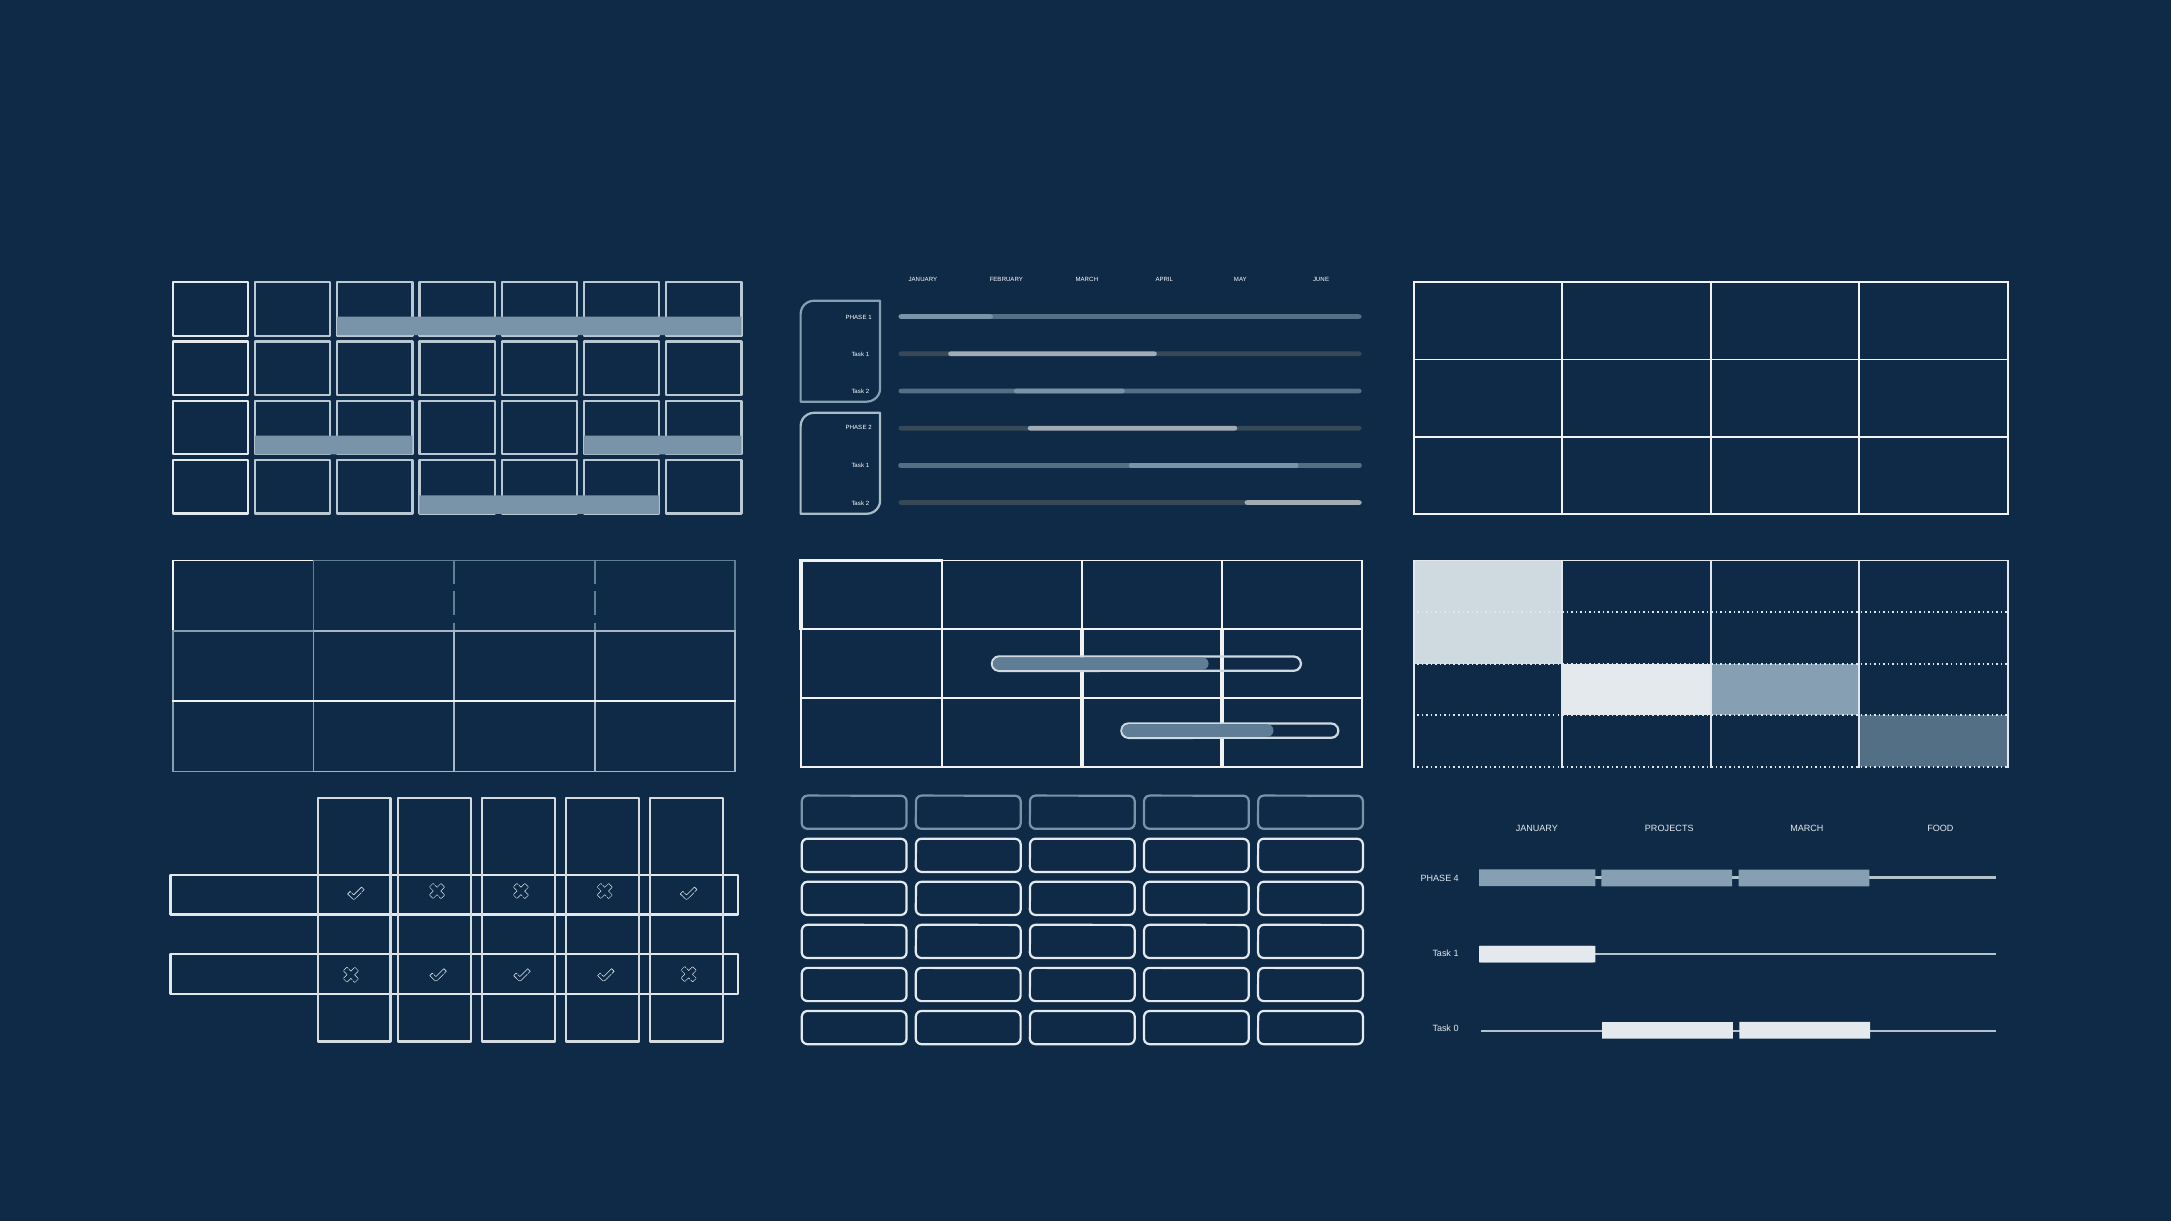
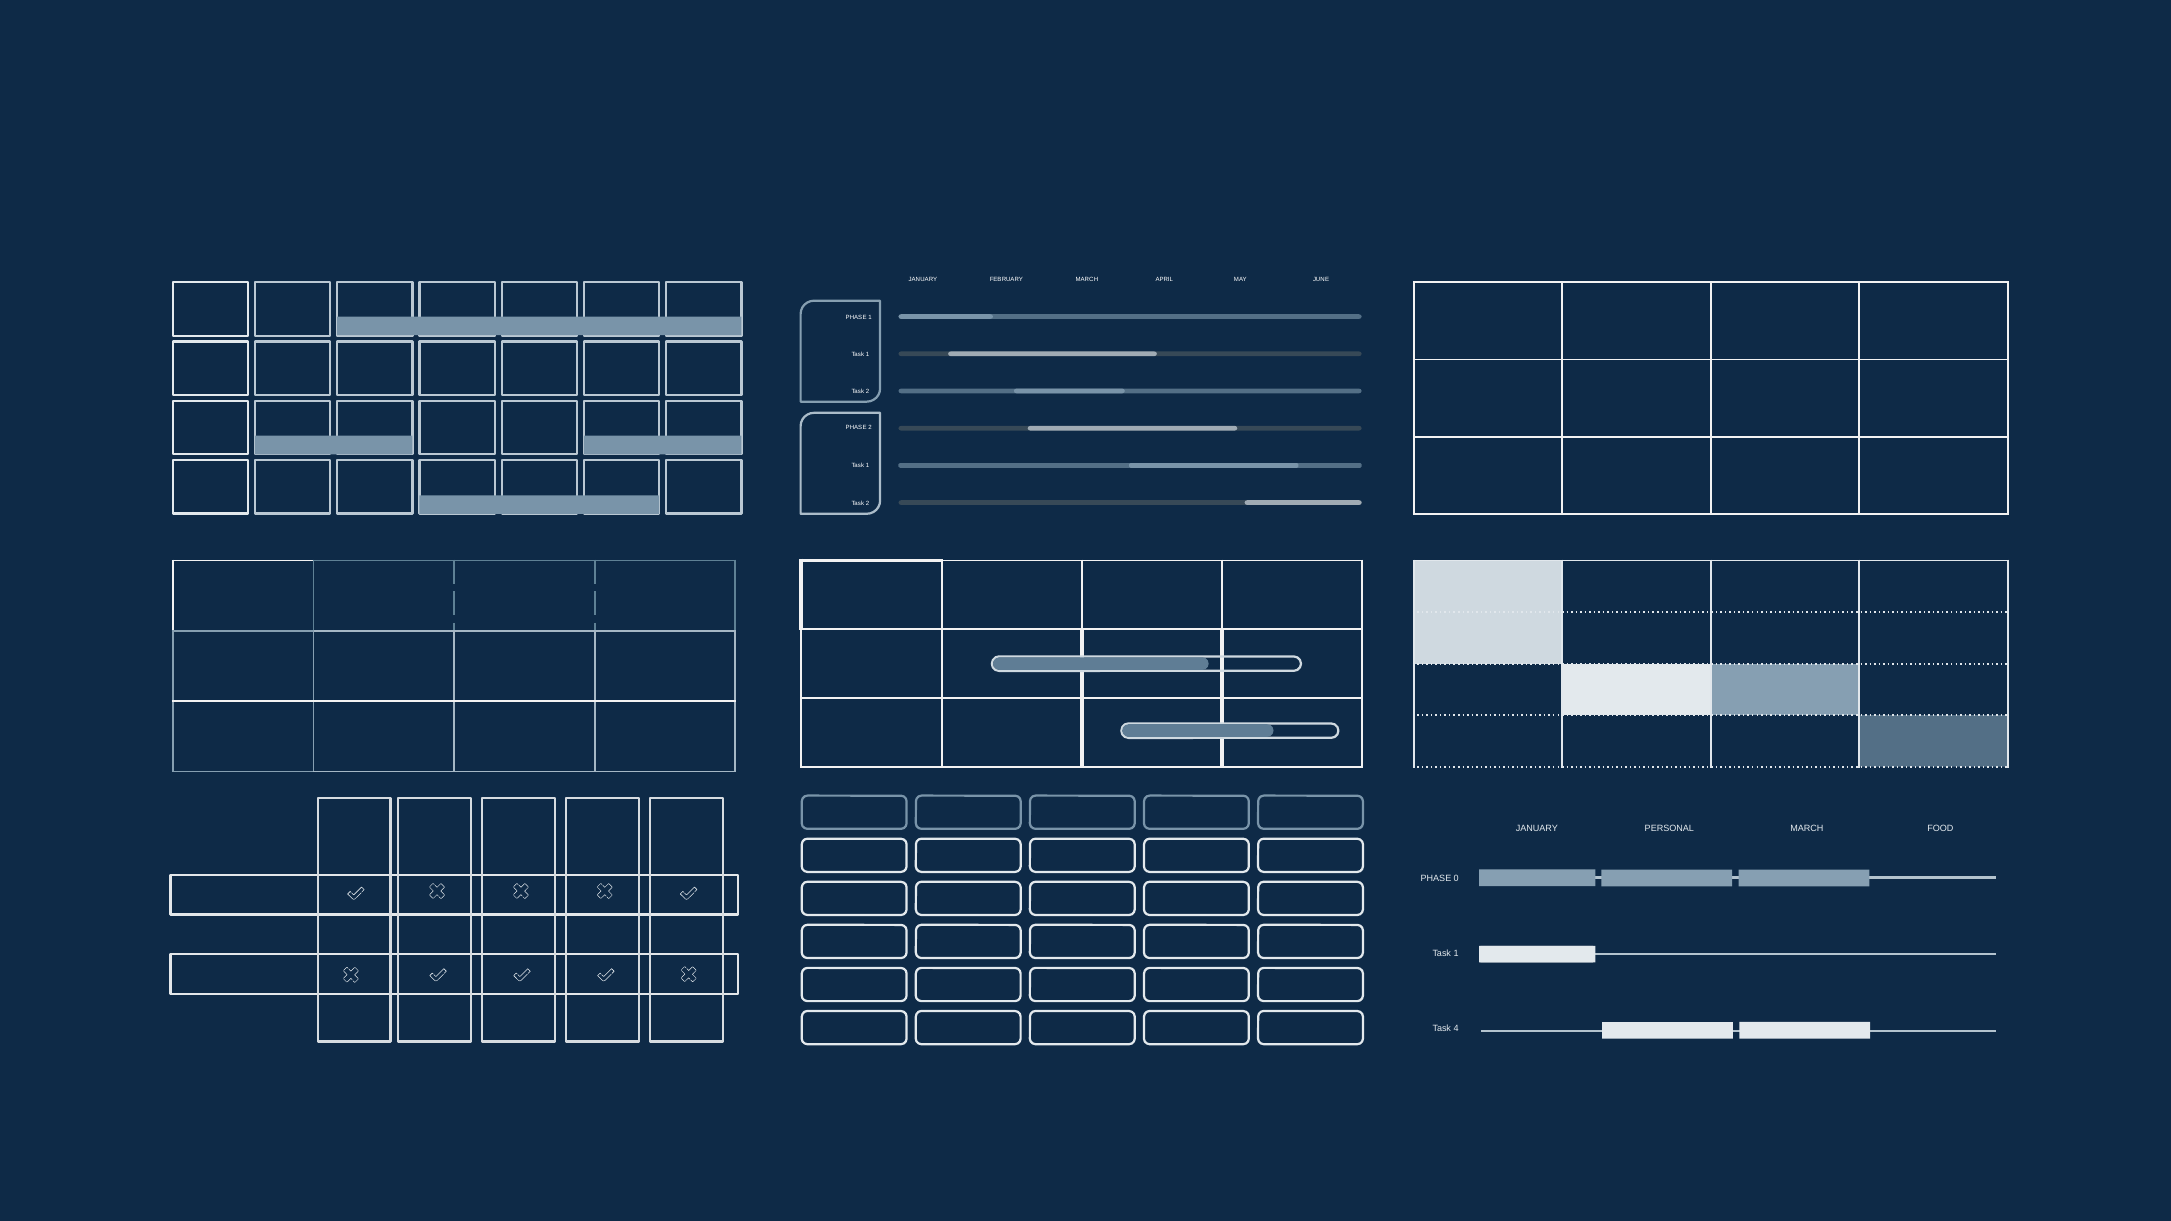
PROJECTS: PROJECTS -> PERSONAL
4: 4 -> 0
0: 0 -> 4
